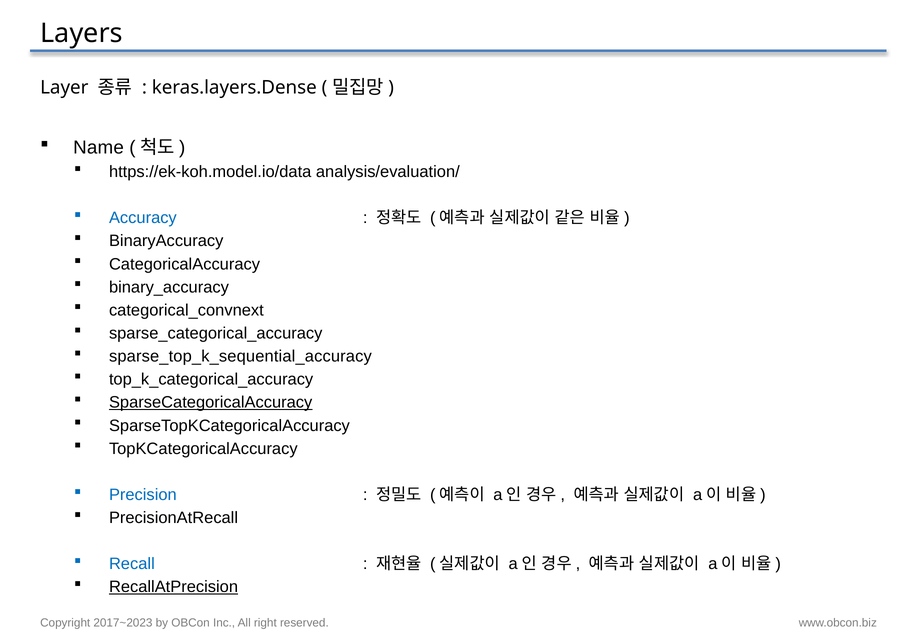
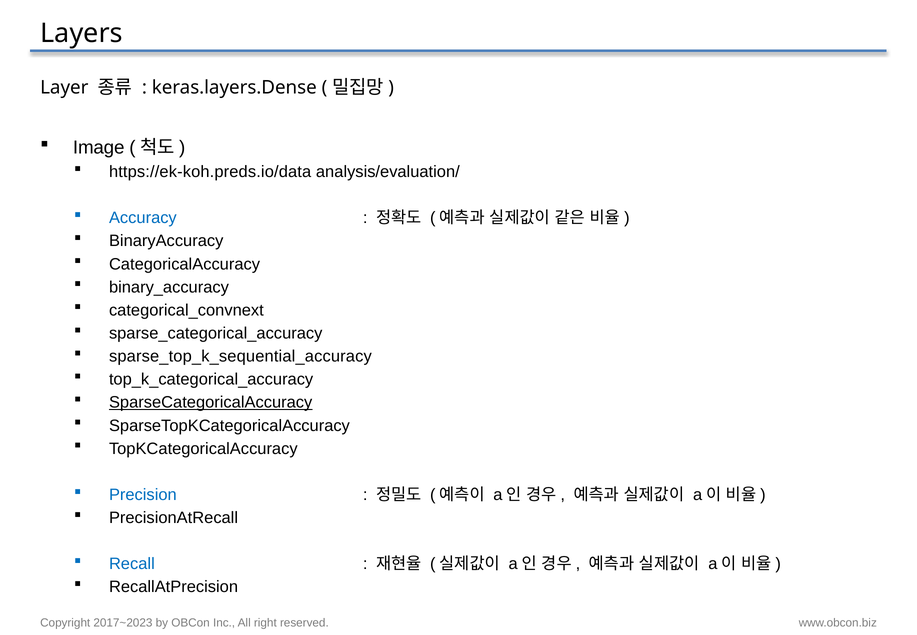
Name: Name -> Image
https://ek-koh.model.io/data: https://ek-koh.model.io/data -> https://ek-koh.preds.io/data
RecallAtPrecision underline: present -> none
